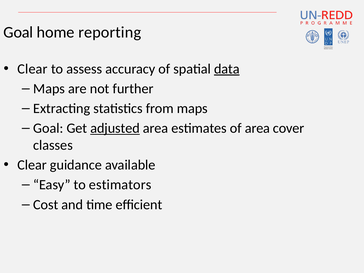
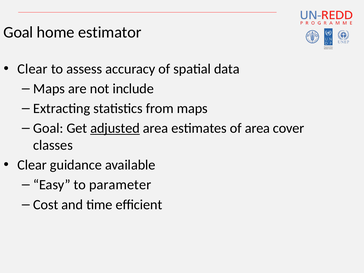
reporting: reporting -> estimator
data underline: present -> none
further: further -> include
estimators: estimators -> parameter
